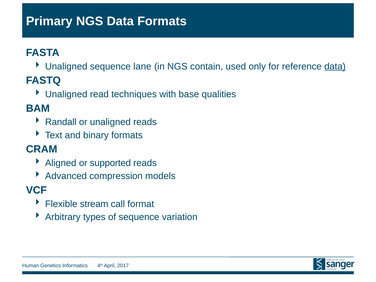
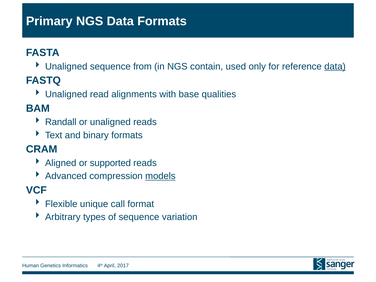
lane: lane -> from
techniques: techniques -> alignments
models underline: none -> present
stream: stream -> unique
